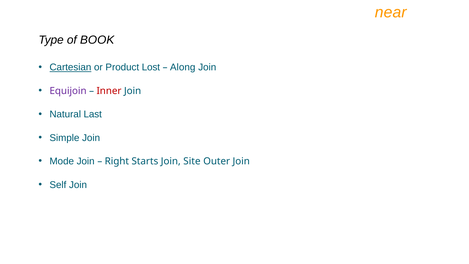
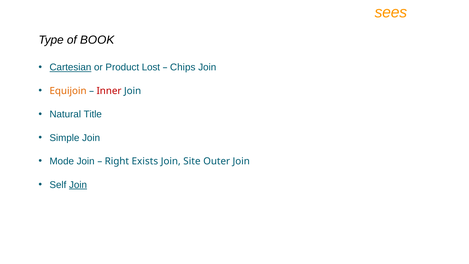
near: near -> sees
Along: Along -> Chips
Equijoin colour: purple -> orange
Last: Last -> Title
Starts: Starts -> Exists
Join at (78, 185) underline: none -> present
